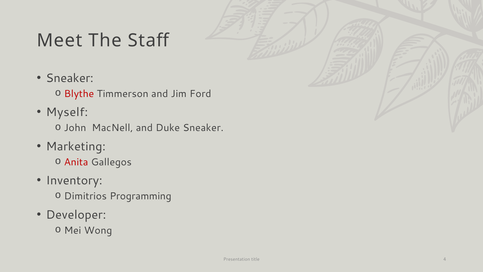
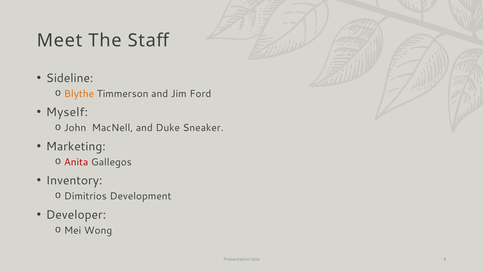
Sneaker at (70, 78): Sneaker -> Sideline
Blythe colour: red -> orange
Programming: Programming -> Development
